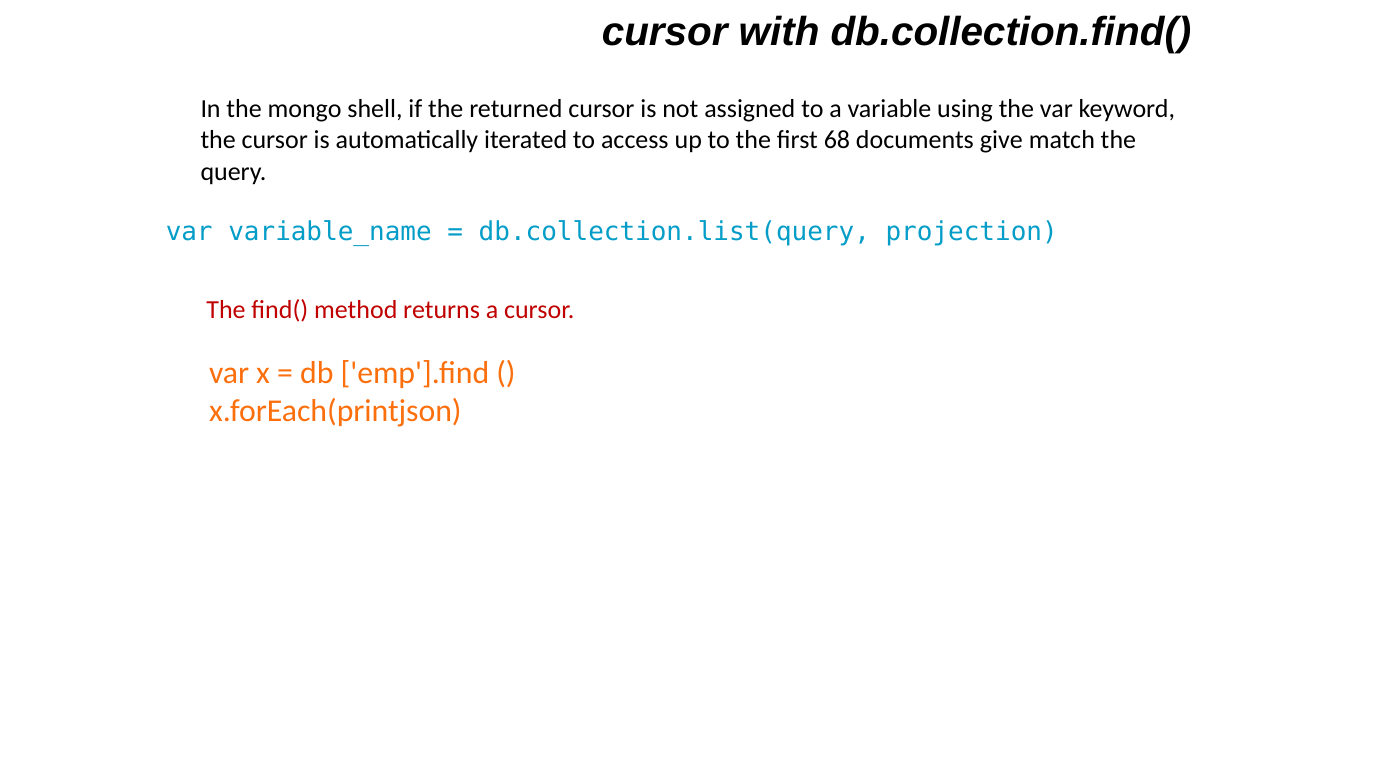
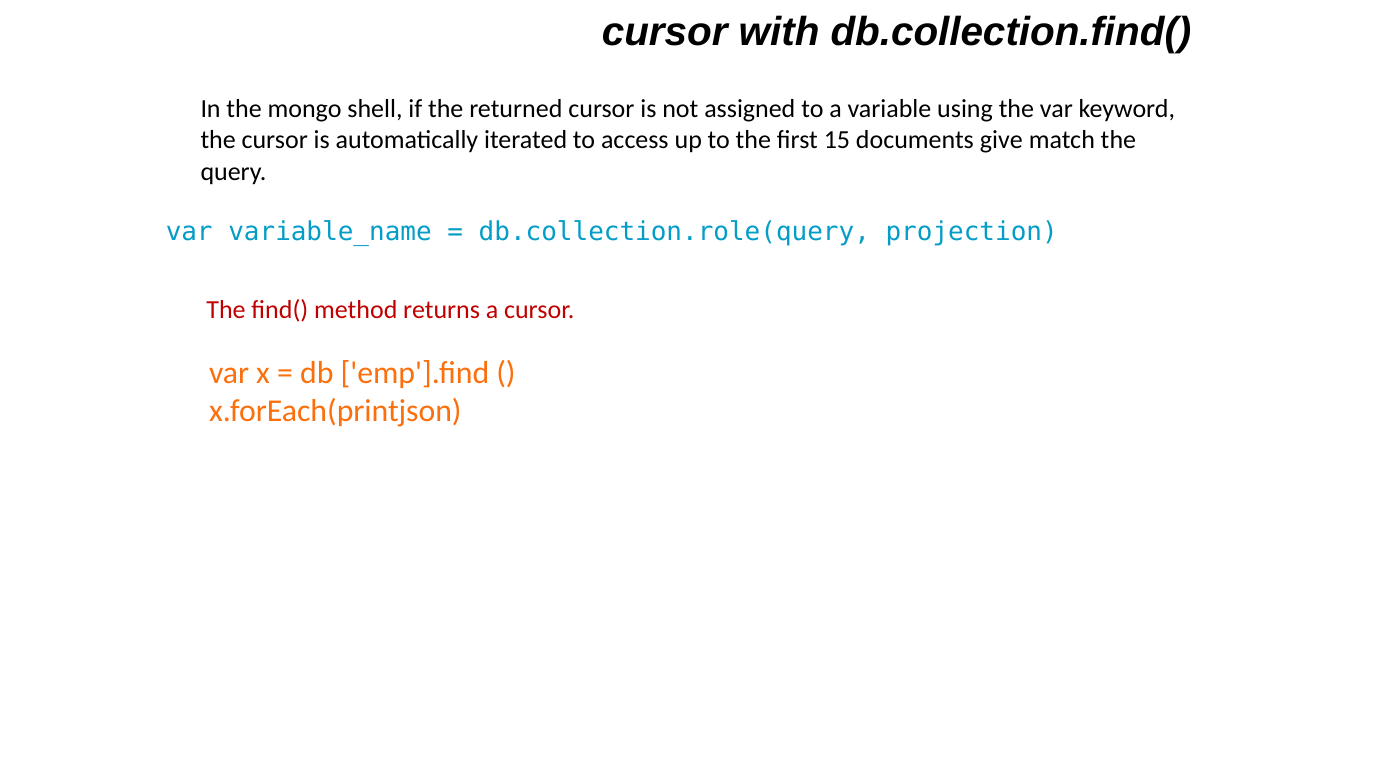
68: 68 -> 15
db.collection.list(query: db.collection.list(query -> db.collection.role(query
